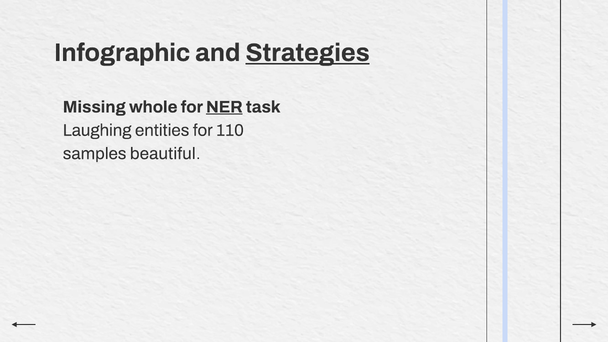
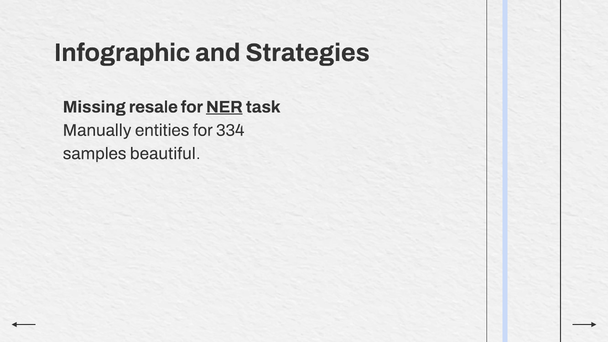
Strategies underline: present -> none
whole: whole -> resale
Laughing: Laughing -> Manually
110: 110 -> 334
